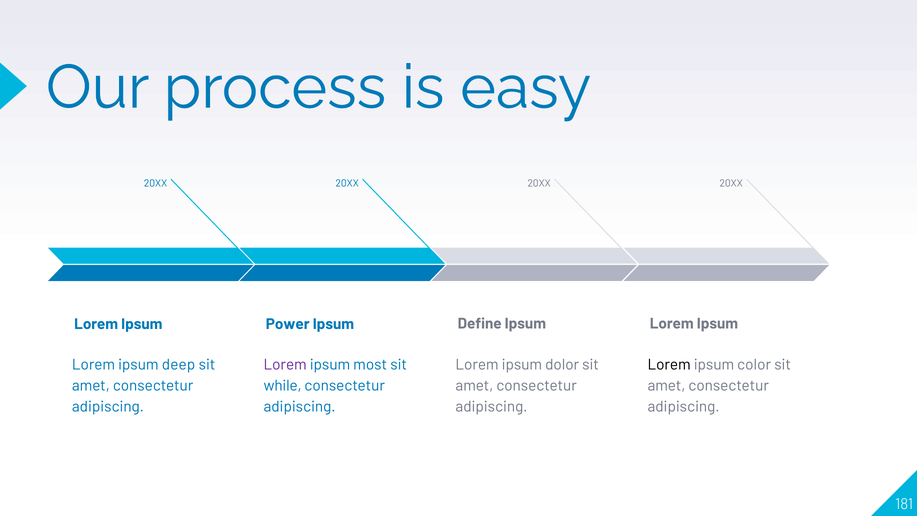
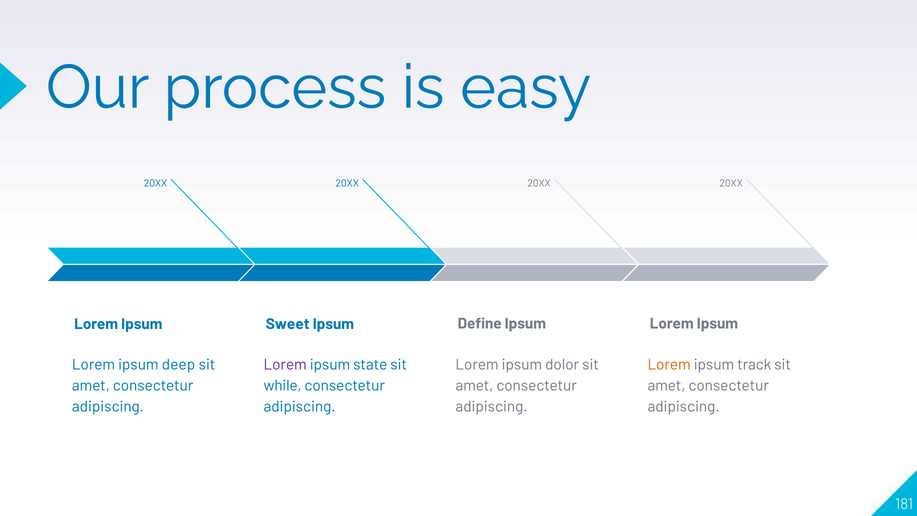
Power: Power -> Sweet
most: most -> state
Lorem at (669, 364) colour: black -> orange
color: color -> track
